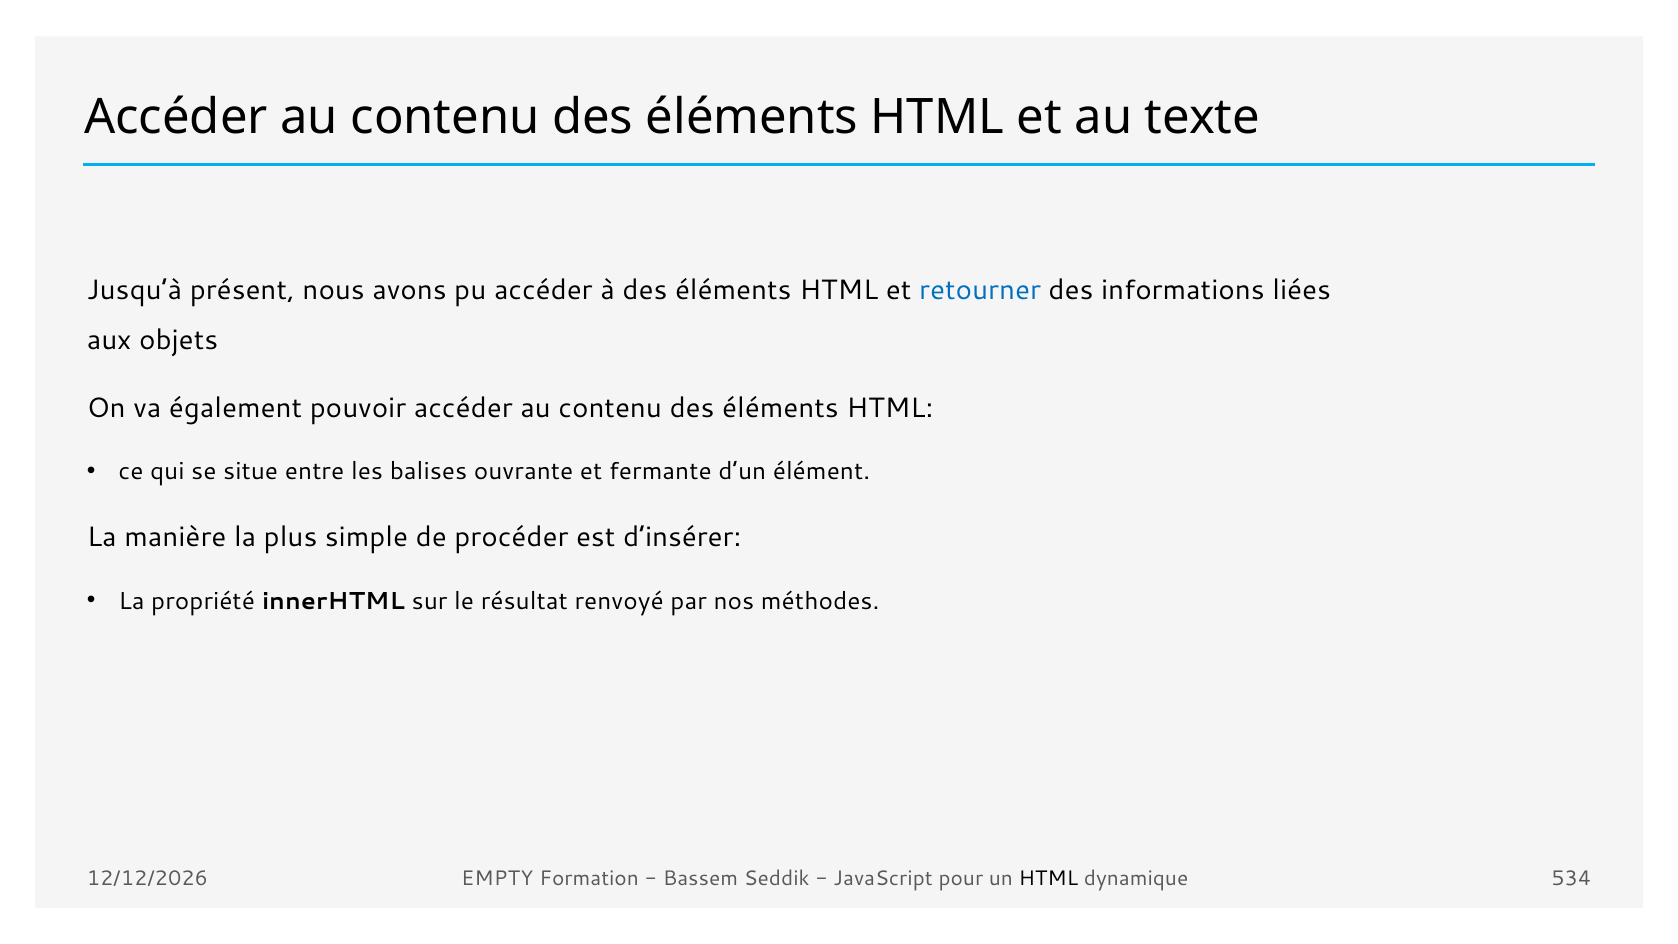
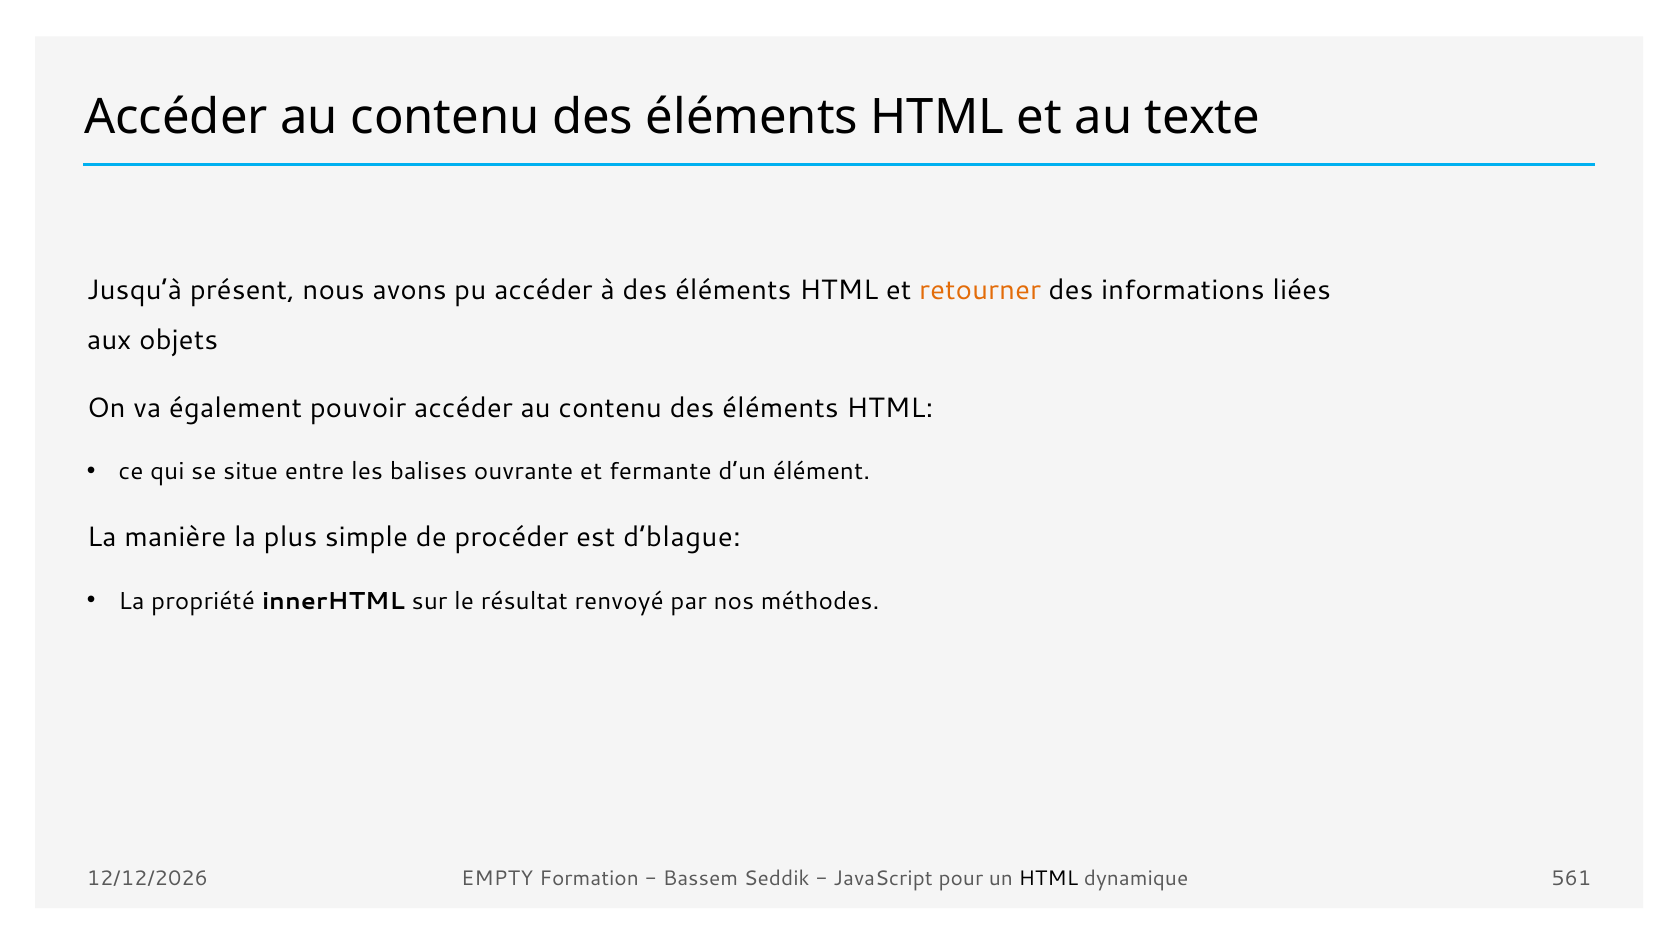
retourner colour: blue -> orange
d’insérer: d’insérer -> d’blague
534: 534 -> 561
